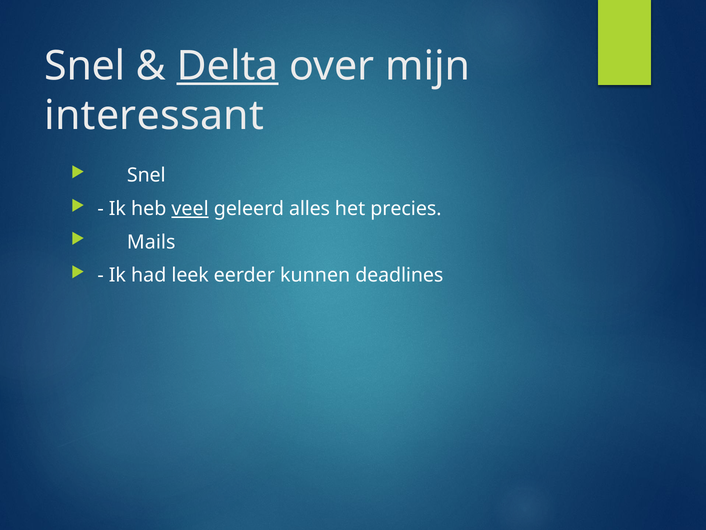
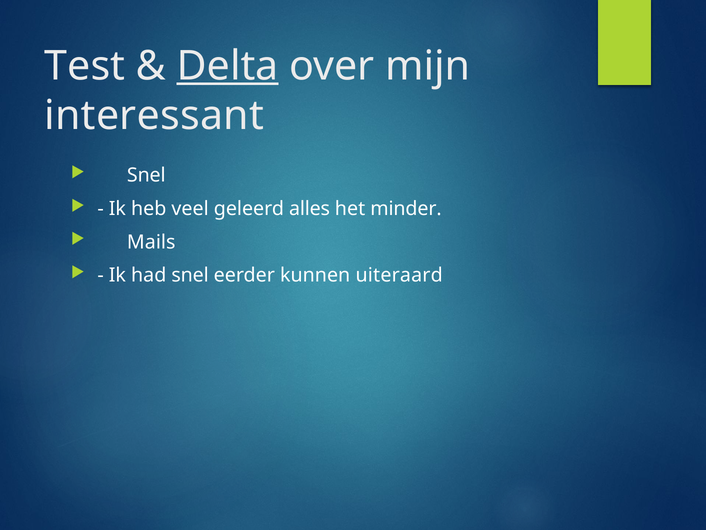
Snel at (85, 66): Snel -> Test
veel underline: present -> none
precies: precies -> minder
had leek: leek -> snel
deadlines: deadlines -> uiteraard
